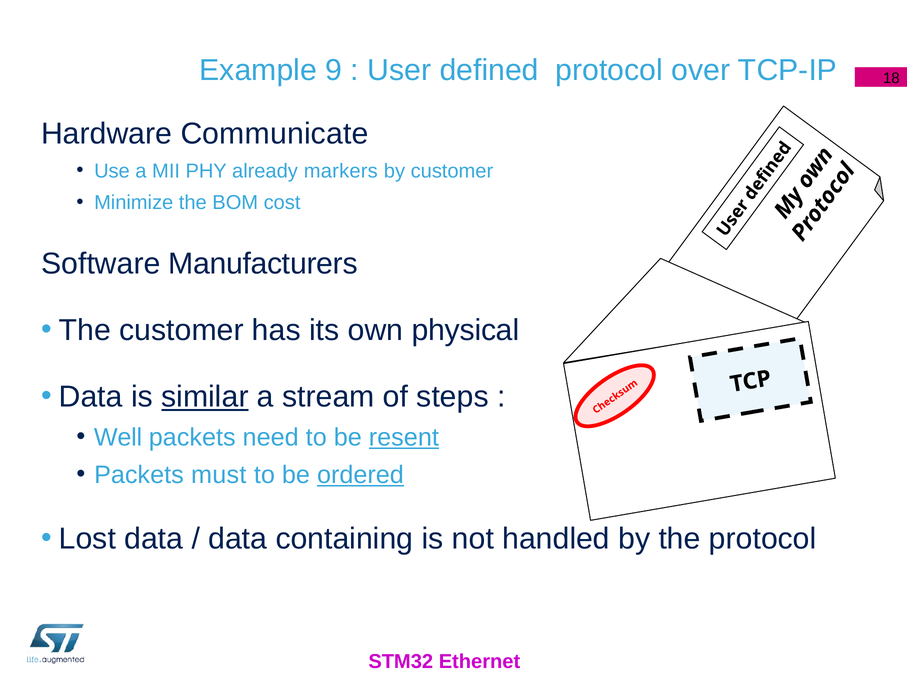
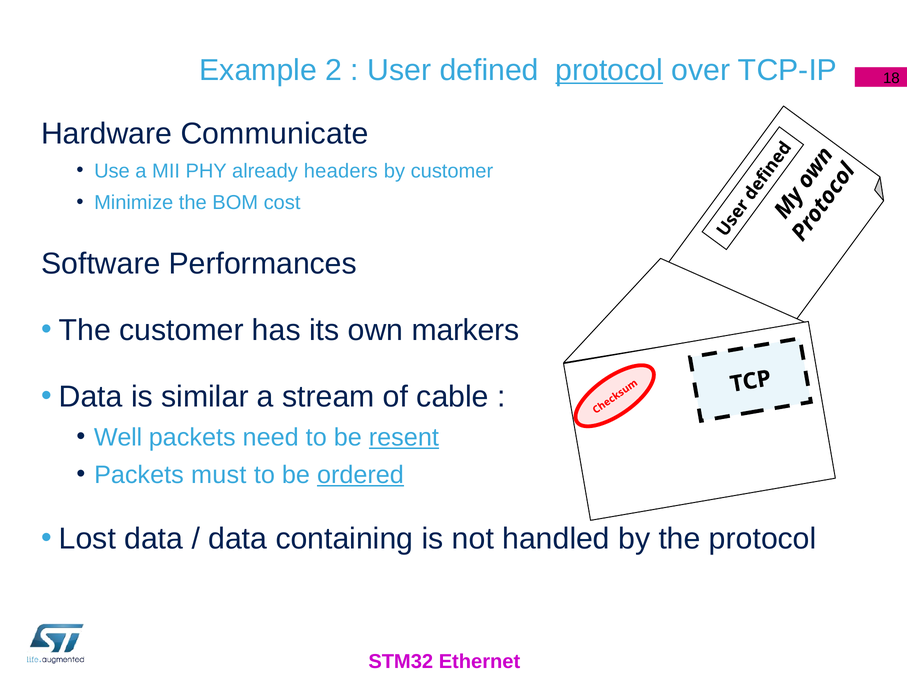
9: 9 -> 2
protocol at (609, 70) underline: none -> present
markers: markers -> headers
Manufacturers: Manufacturers -> Performances
physical: physical -> markers
similar underline: present -> none
steps: steps -> cable
